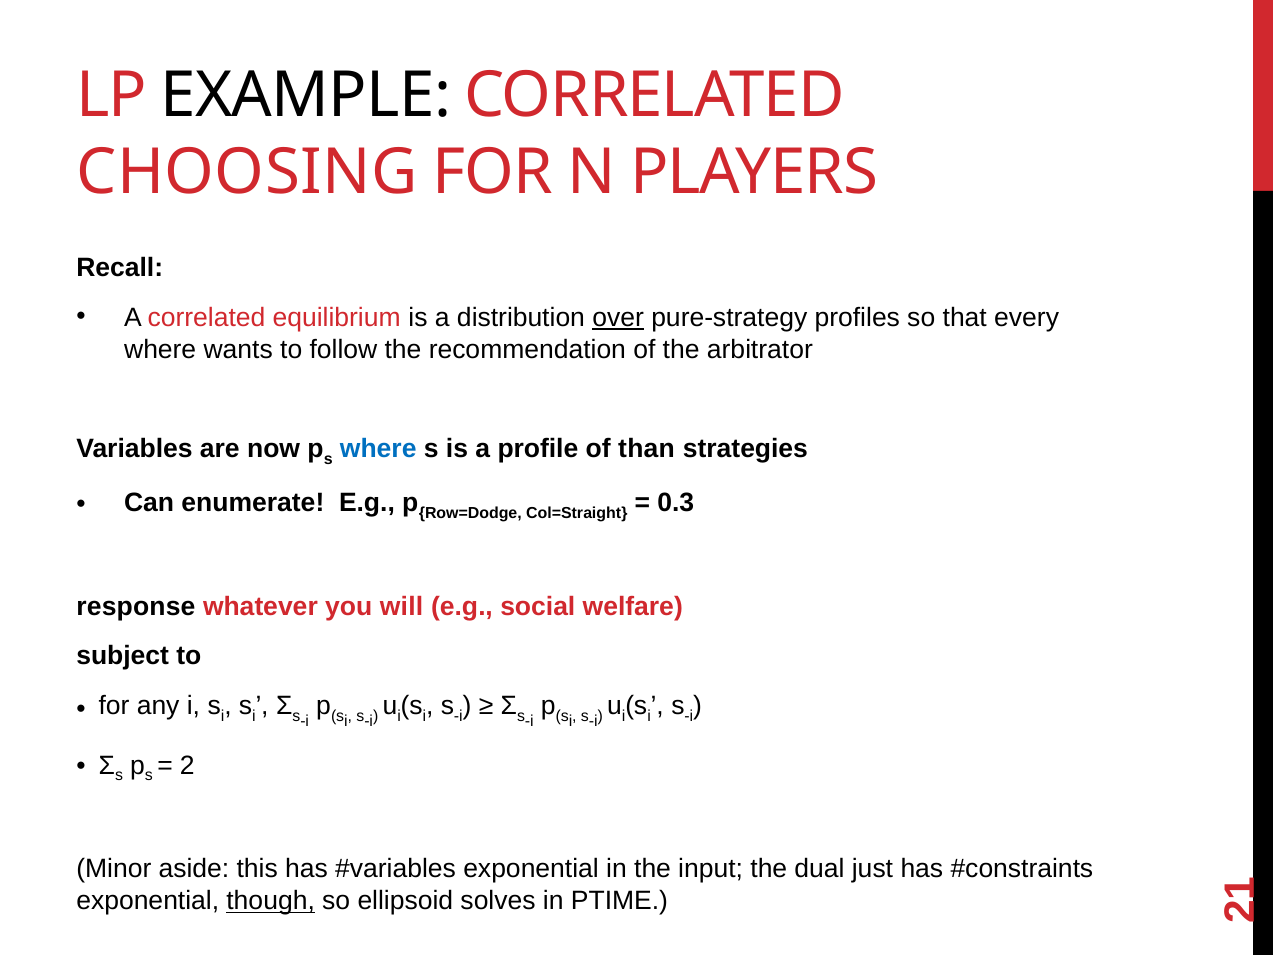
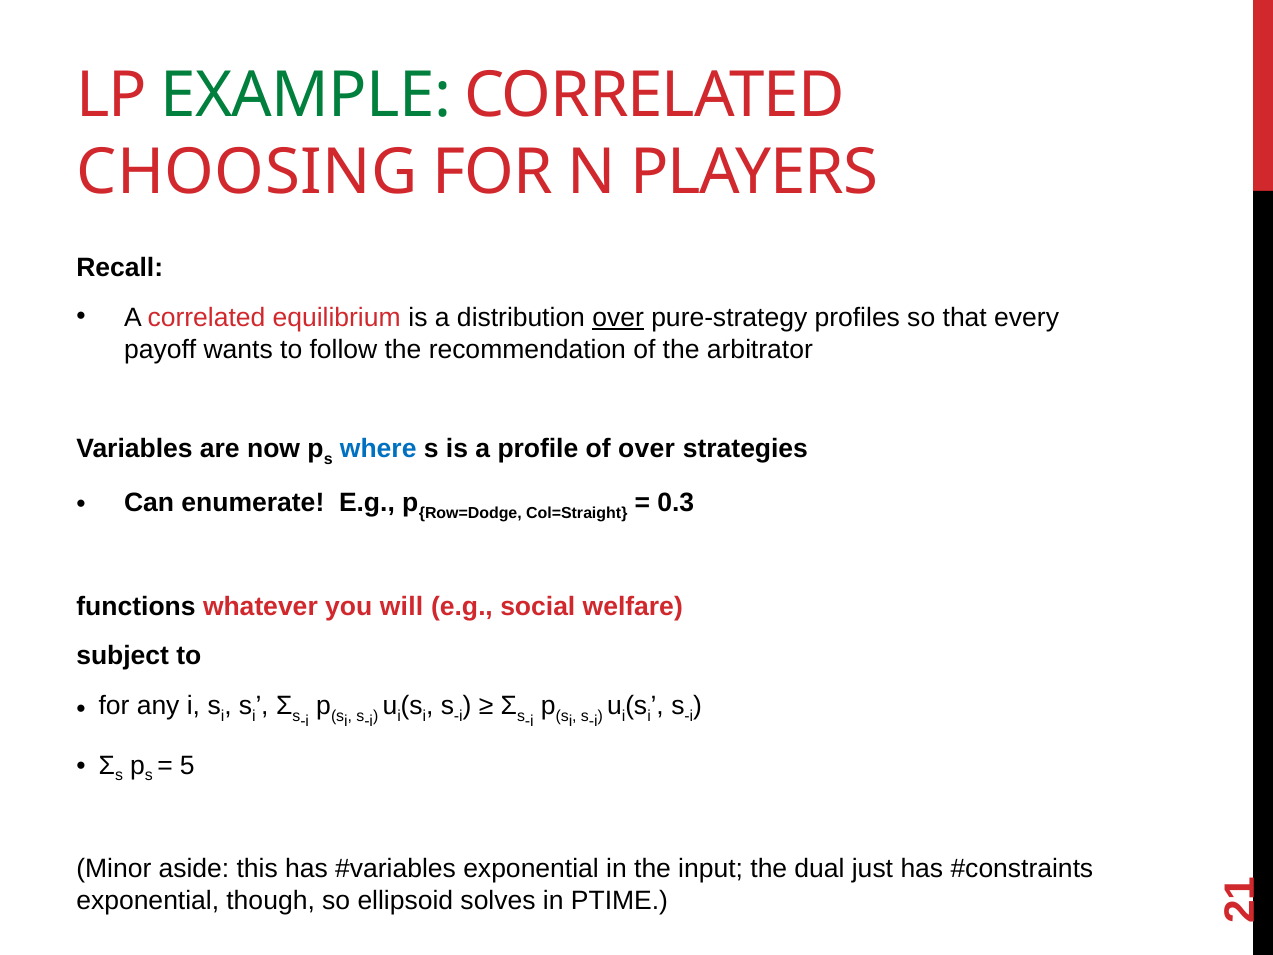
EXAMPLE colour: black -> green
where at (160, 349): where -> payoff
of than: than -> over
response: response -> functions
2 at (187, 765): 2 -> 5
though underline: present -> none
